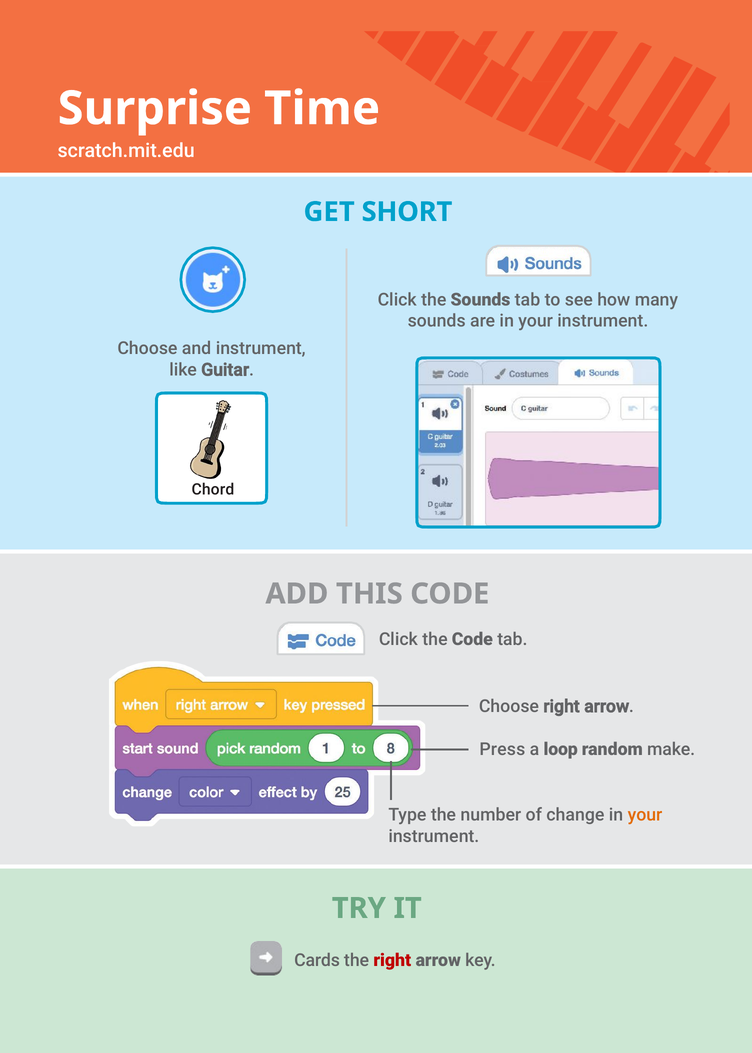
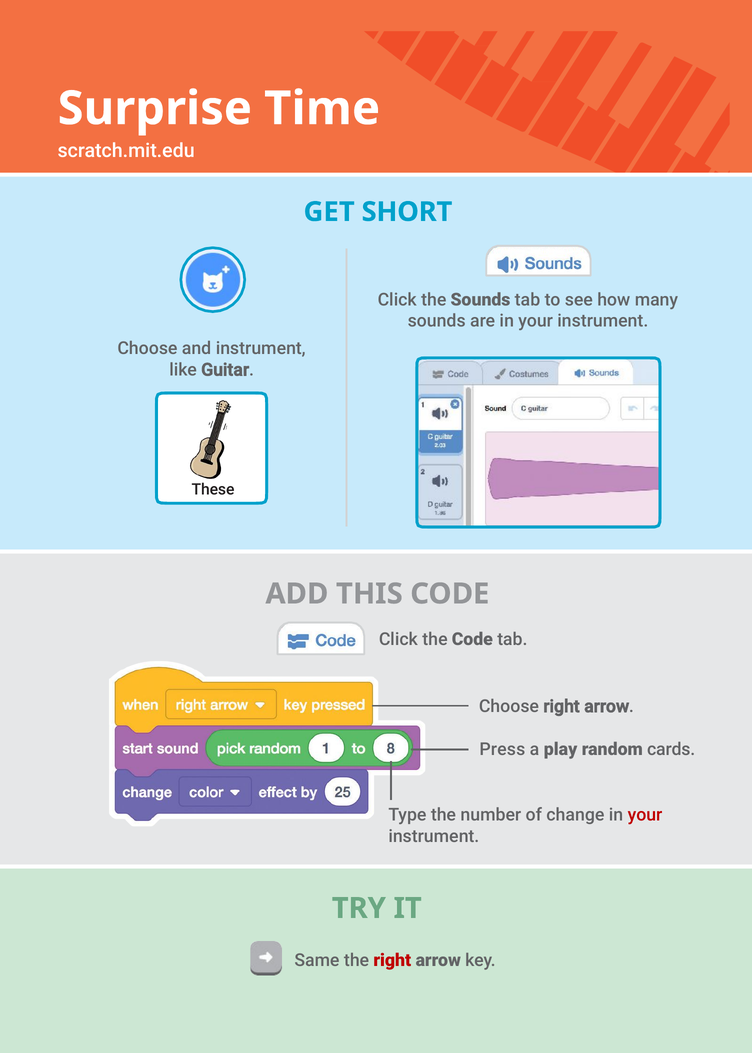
Chord: Chord -> These
loop: loop -> play
make: make -> cards
your at (645, 815) colour: orange -> red
Cards: Cards -> Same
